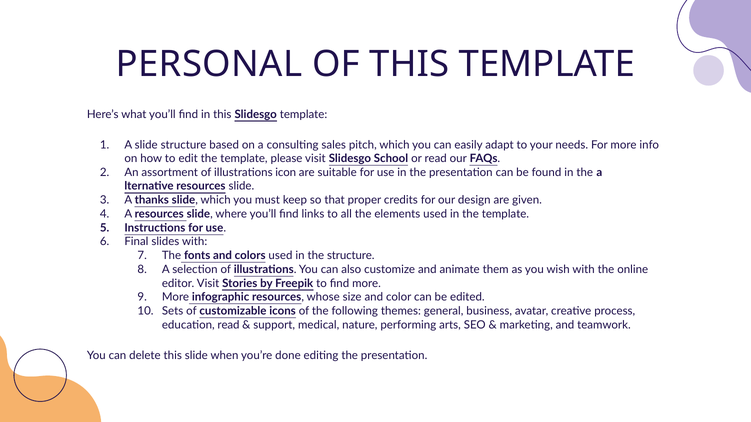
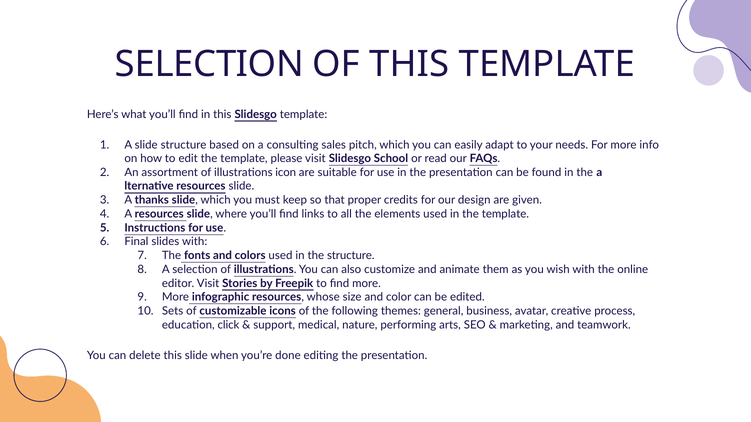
PERSONAL at (209, 64): PERSONAL -> SELECTION
education read: read -> click
